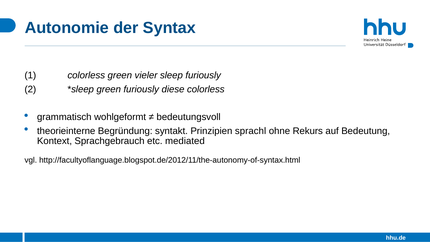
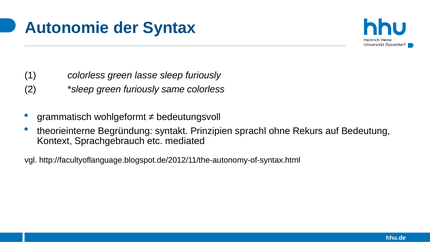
vieler: vieler -> lasse
diese: diese -> same
